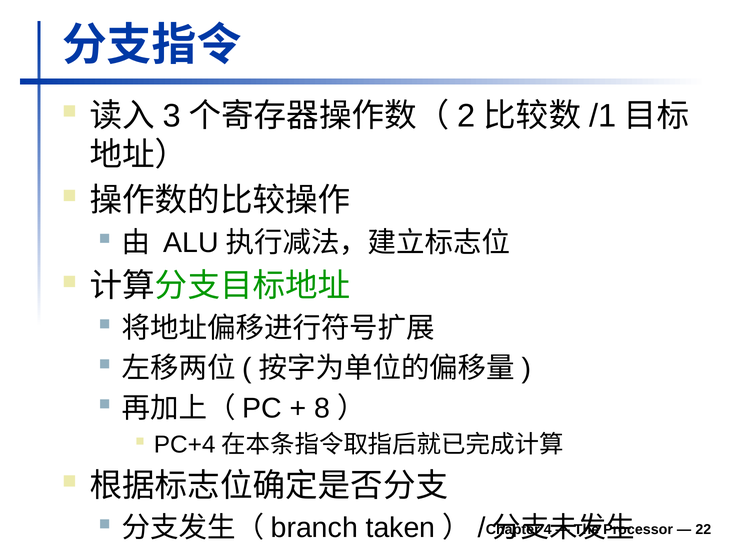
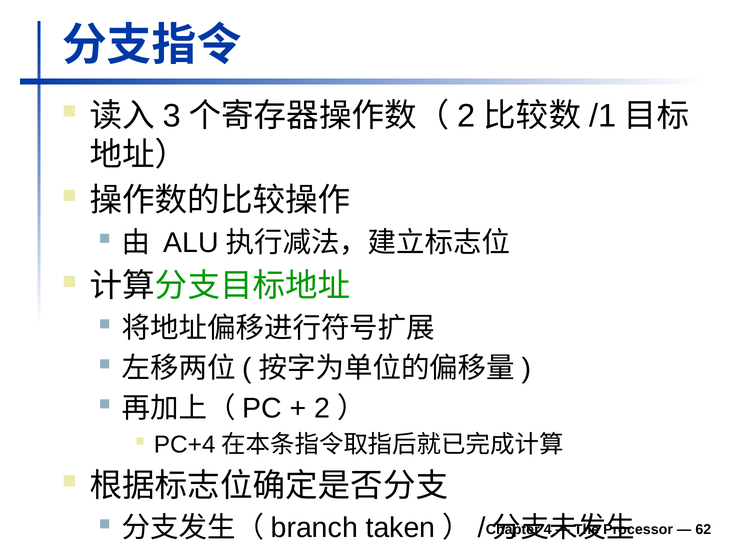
8 at (322, 408): 8 -> 2
22: 22 -> 62
